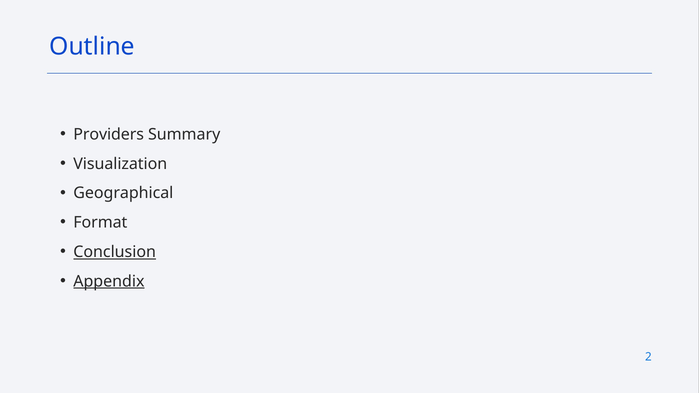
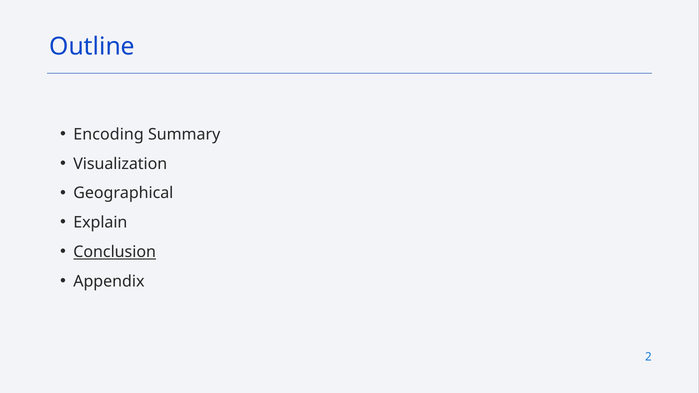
Providers: Providers -> Encoding
Format: Format -> Explain
Appendix underline: present -> none
